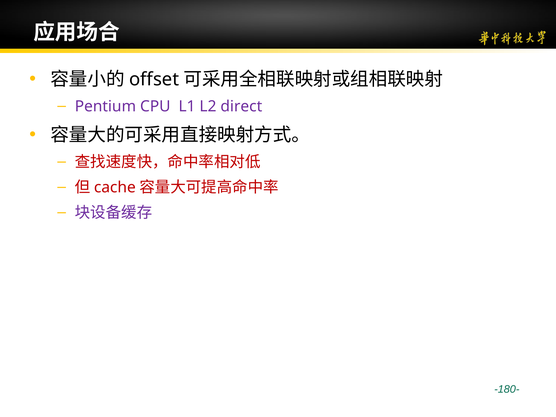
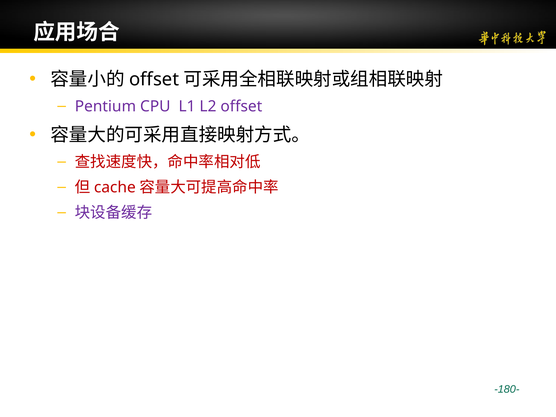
L2 direct: direct -> offset
